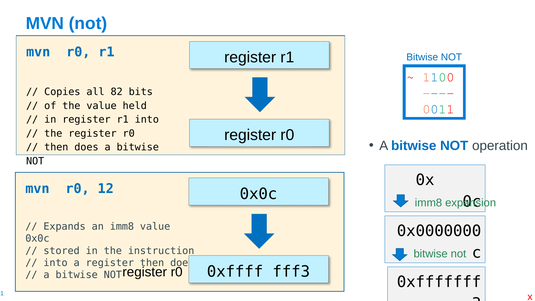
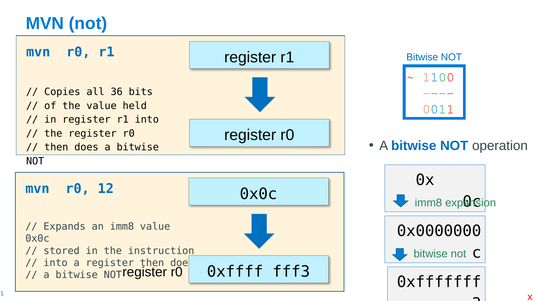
82: 82 -> 36
